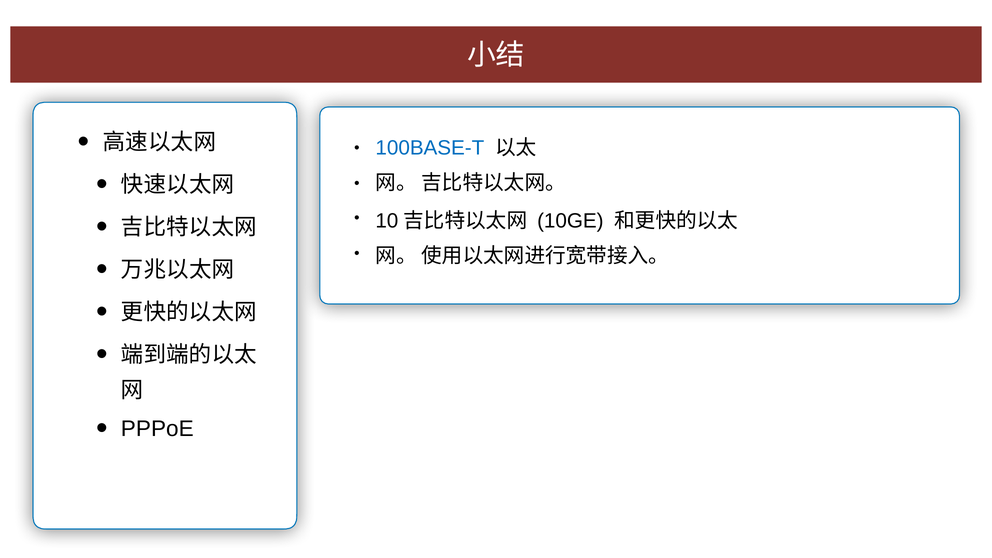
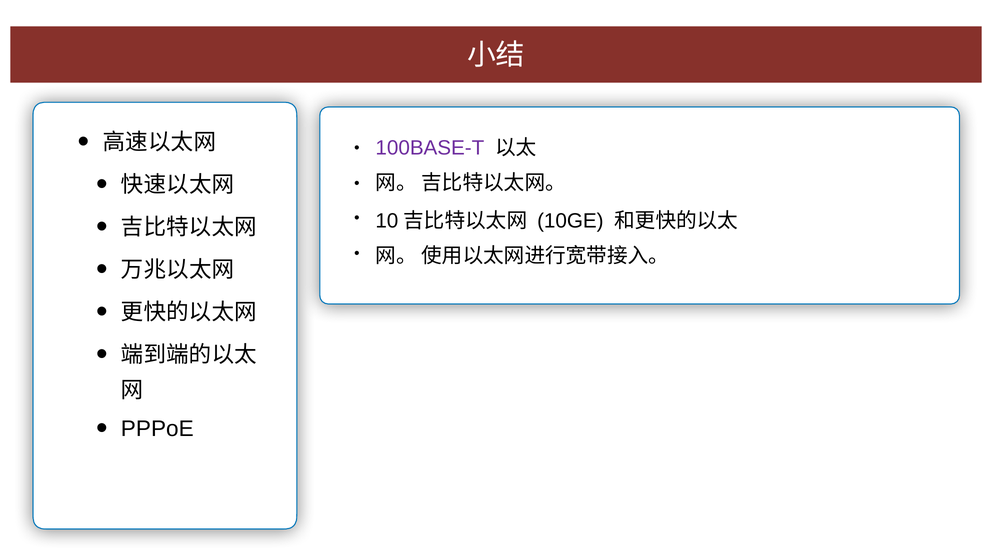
100BASE-T colour: blue -> purple
